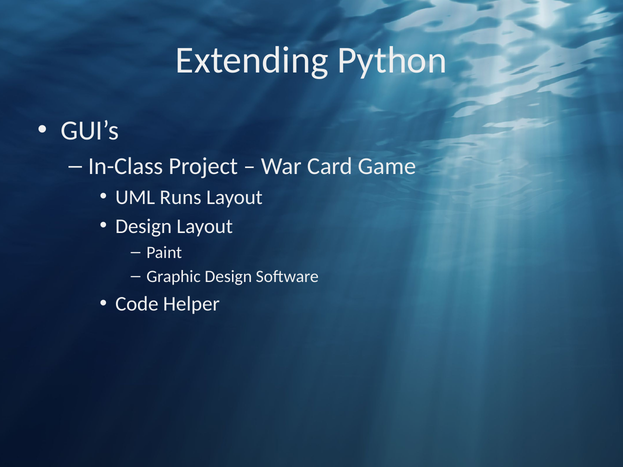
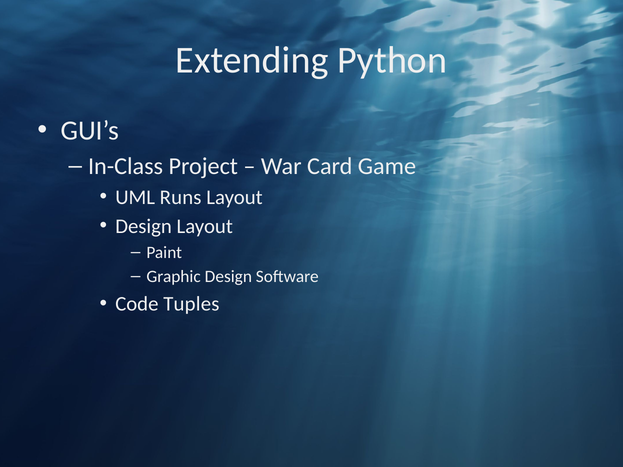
Helper: Helper -> Tuples
